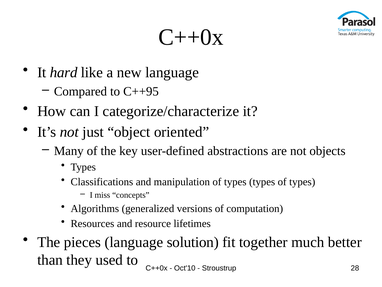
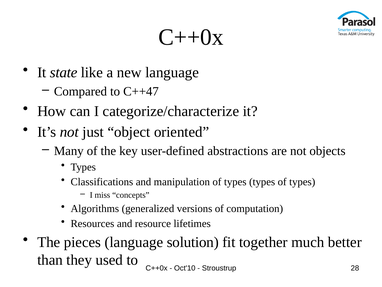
hard: hard -> state
C++95: C++95 -> C++47
